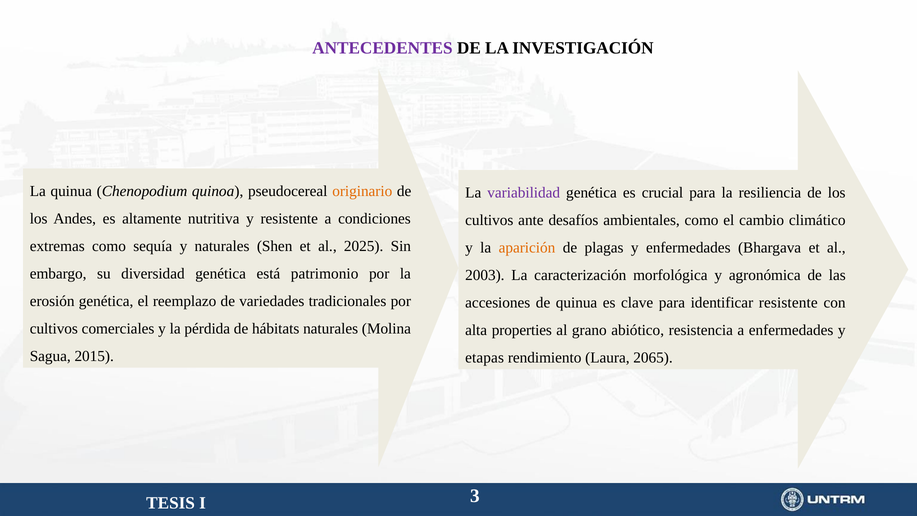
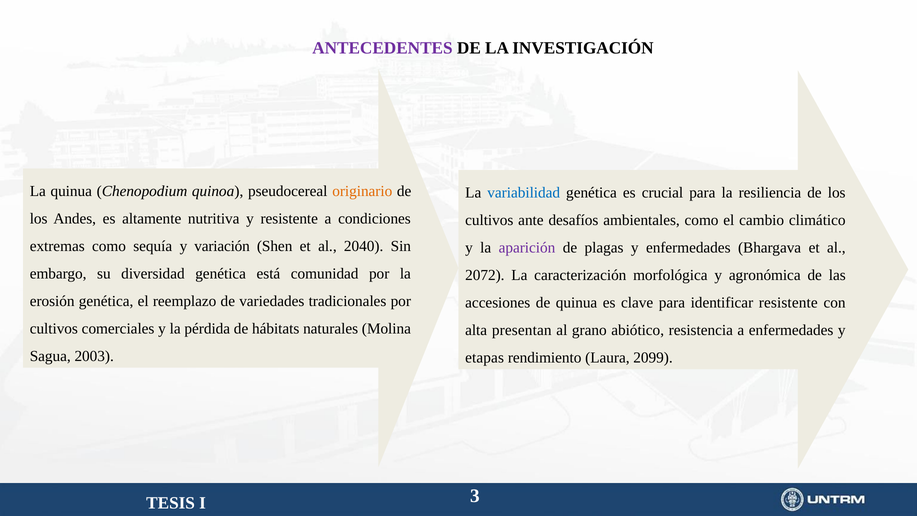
variabilidad colour: purple -> blue
y naturales: naturales -> variación
2025: 2025 -> 2040
aparición colour: orange -> purple
patrimonio: patrimonio -> comunidad
2003: 2003 -> 2072
properties: properties -> presentan
2015: 2015 -> 2003
2065: 2065 -> 2099
